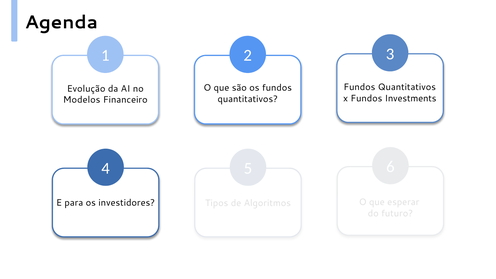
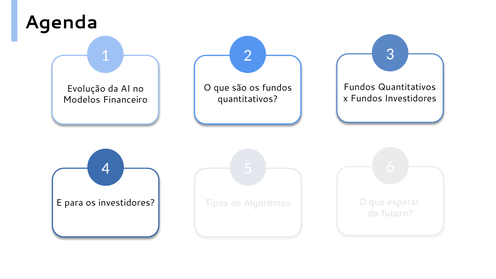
Fundos Investments: Investments -> Investidores
